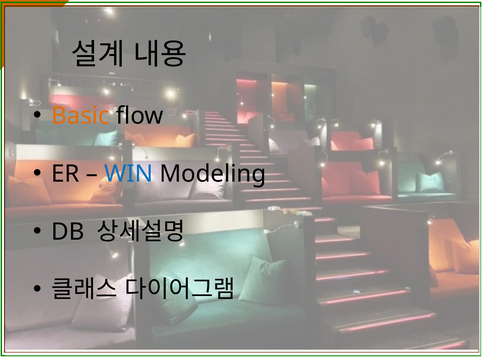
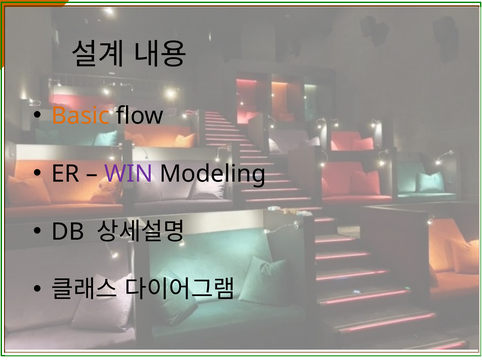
WIN colour: blue -> purple
